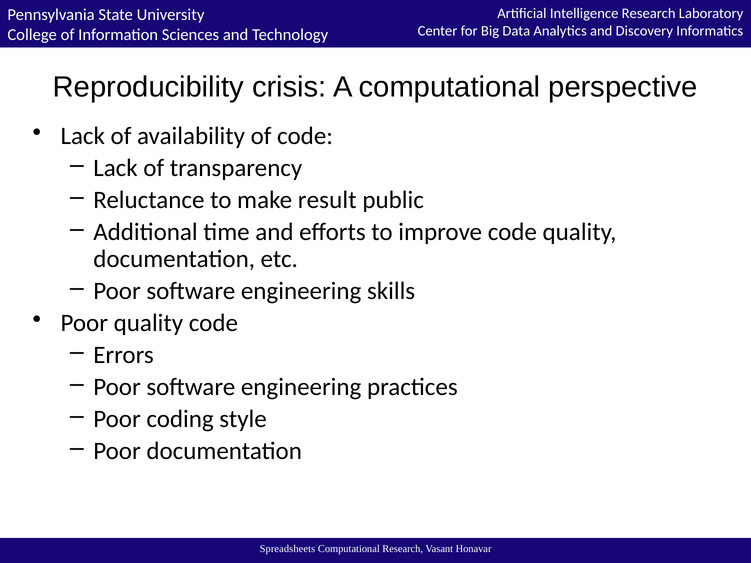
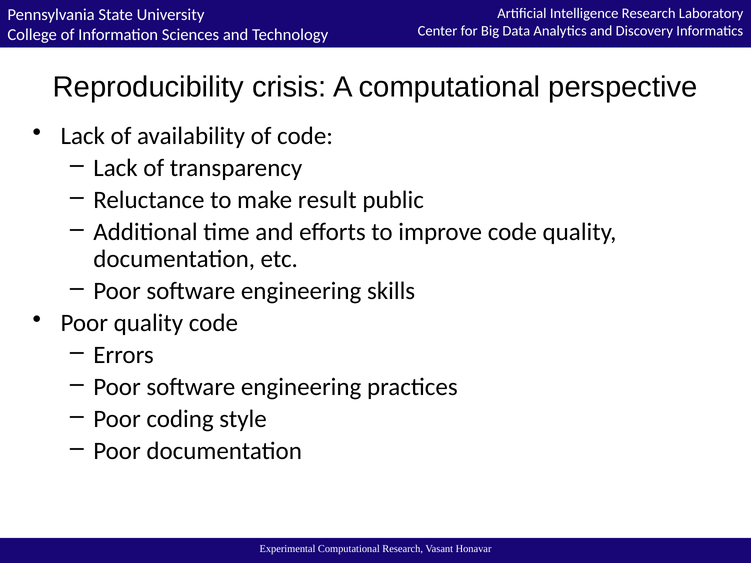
Spreadsheets: Spreadsheets -> Experimental
